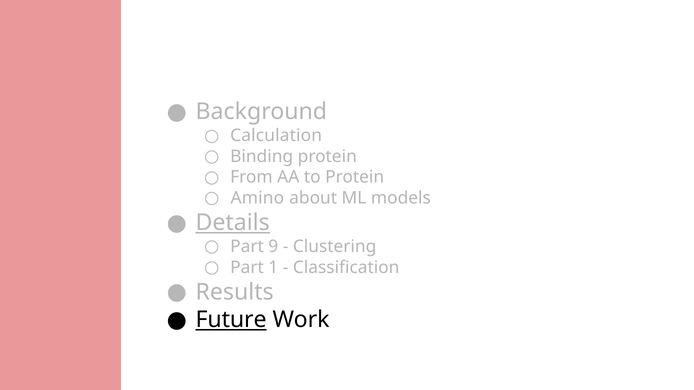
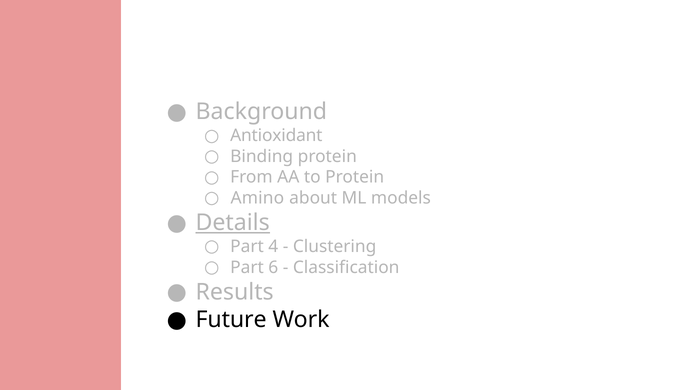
Calculation: Calculation -> Antioxidant
9: 9 -> 4
1: 1 -> 6
Future underline: present -> none
